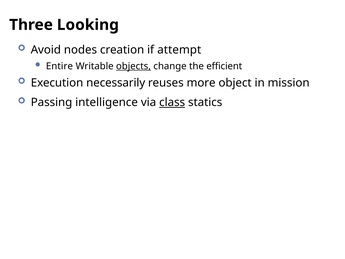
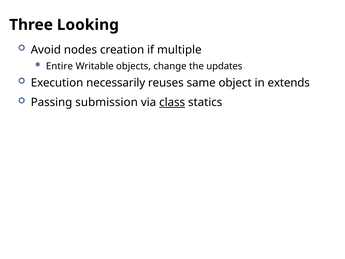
attempt: attempt -> multiple
objects underline: present -> none
efficient: efficient -> updates
more: more -> same
mission: mission -> extends
intelligence: intelligence -> submission
